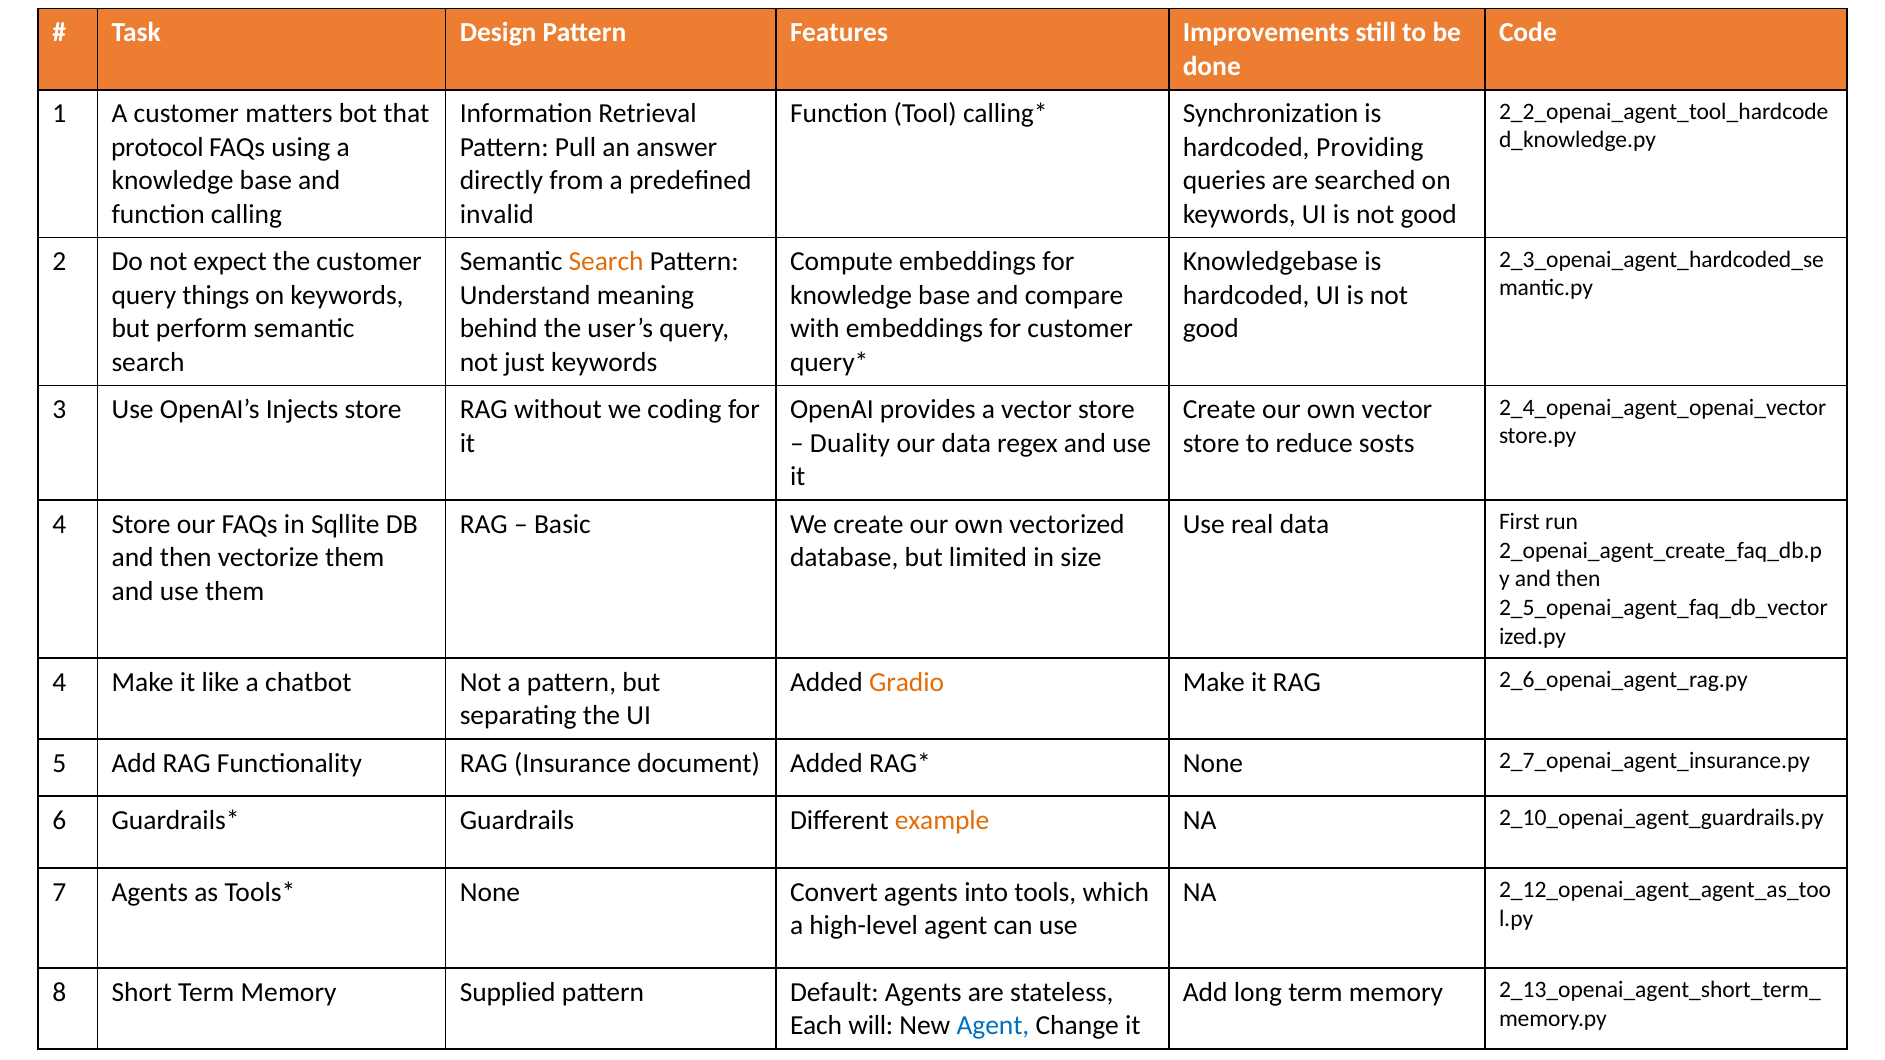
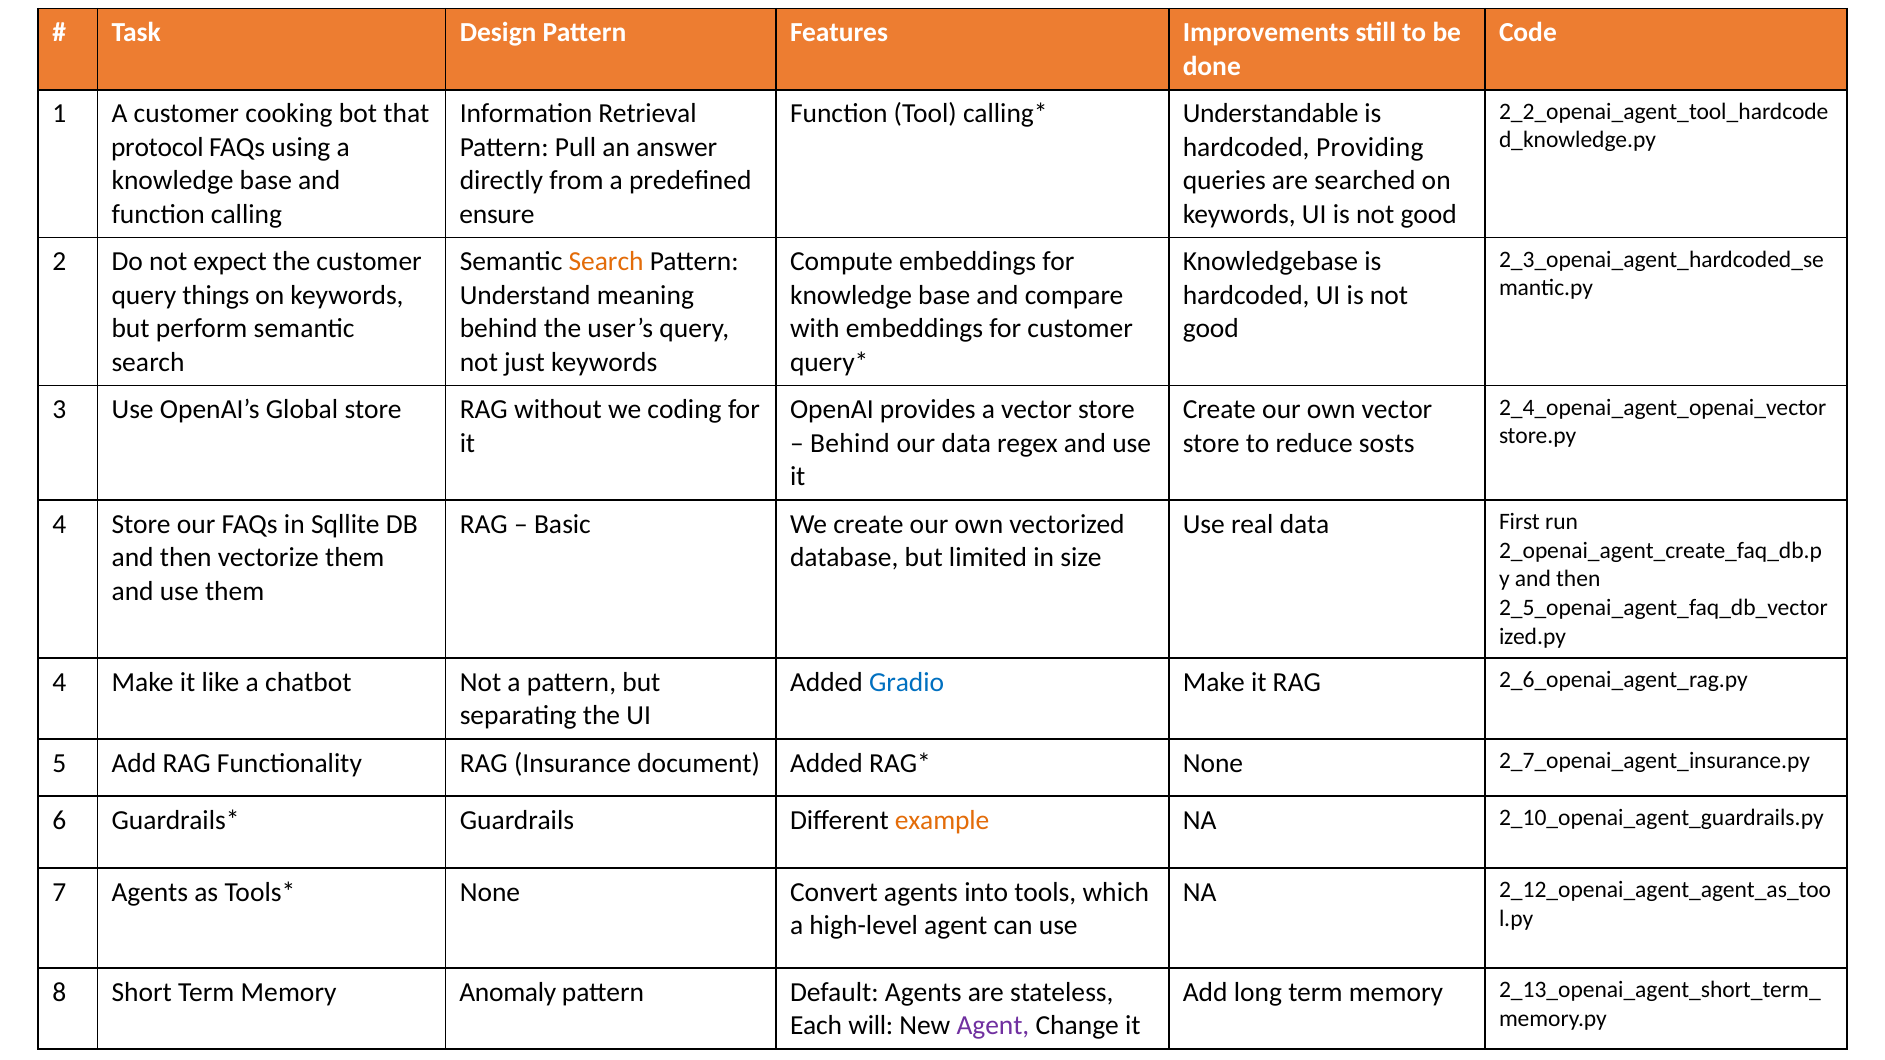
matters: matters -> cooking
Synchronization: Synchronization -> Understandable
invalid: invalid -> ensure
Injects: Injects -> Global
Duality at (850, 443): Duality -> Behind
Gradio colour: orange -> blue
Supplied: Supplied -> Anomaly
Agent at (993, 1026) colour: blue -> purple
